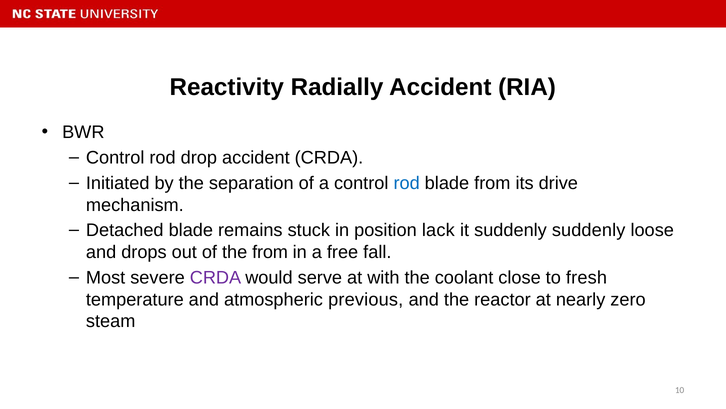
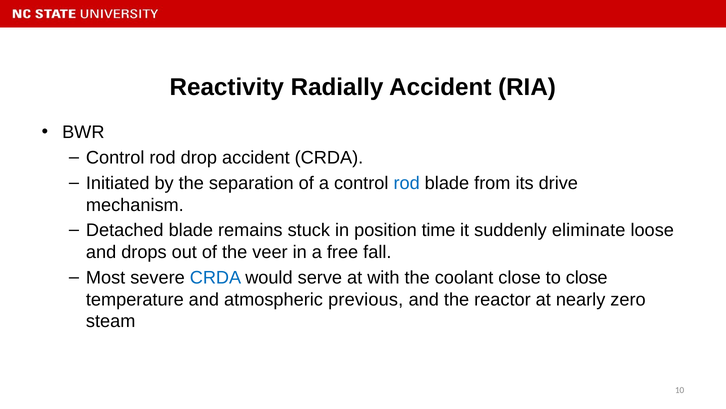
lack: lack -> time
suddenly suddenly: suddenly -> eliminate
the from: from -> veer
CRDA at (215, 277) colour: purple -> blue
to fresh: fresh -> close
